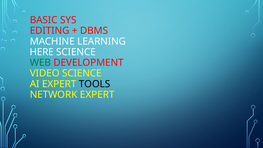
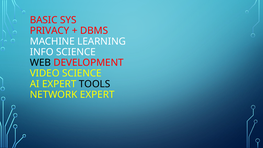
EDITING: EDITING -> PRIVACY
HERE: HERE -> INFO
WEB colour: green -> black
